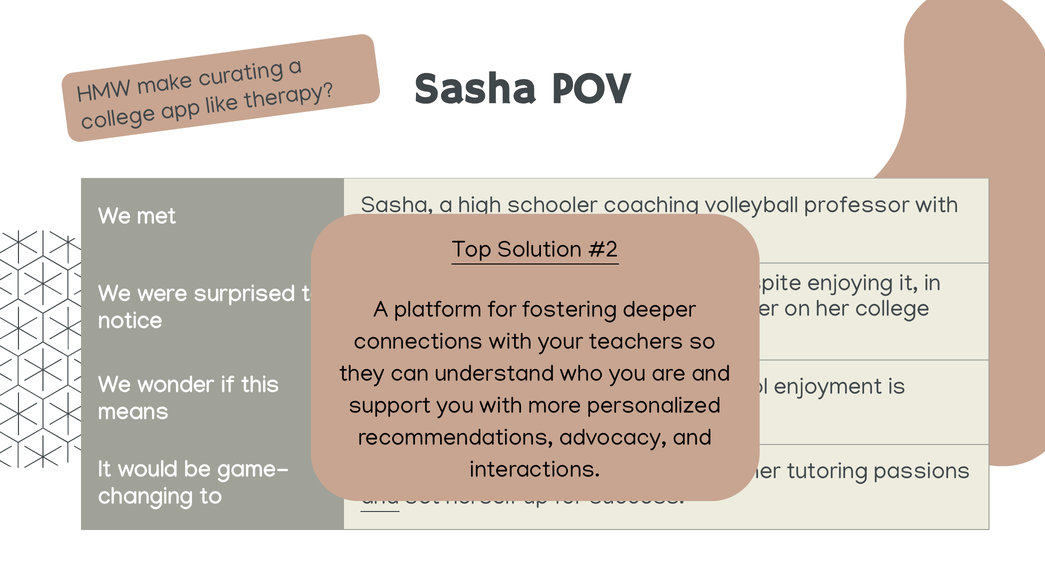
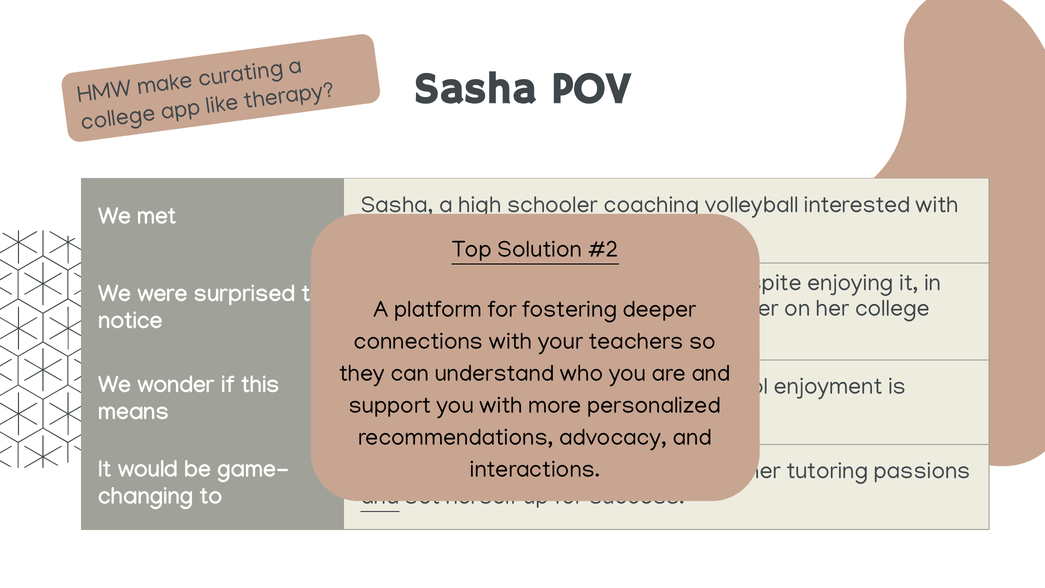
professor: professor -> interested
